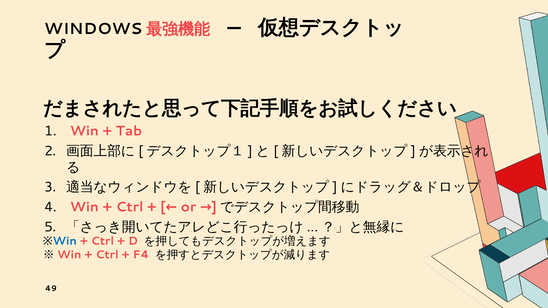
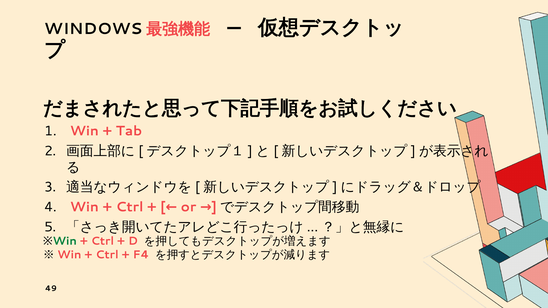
Win at (65, 241) colour: blue -> green
